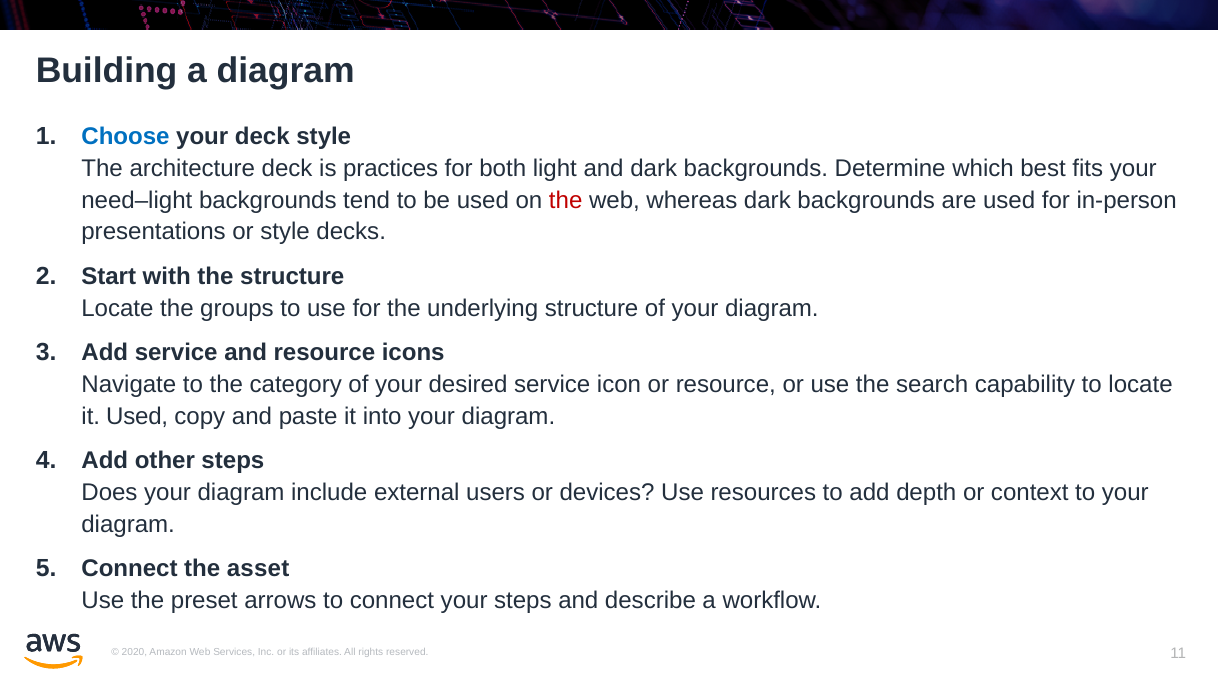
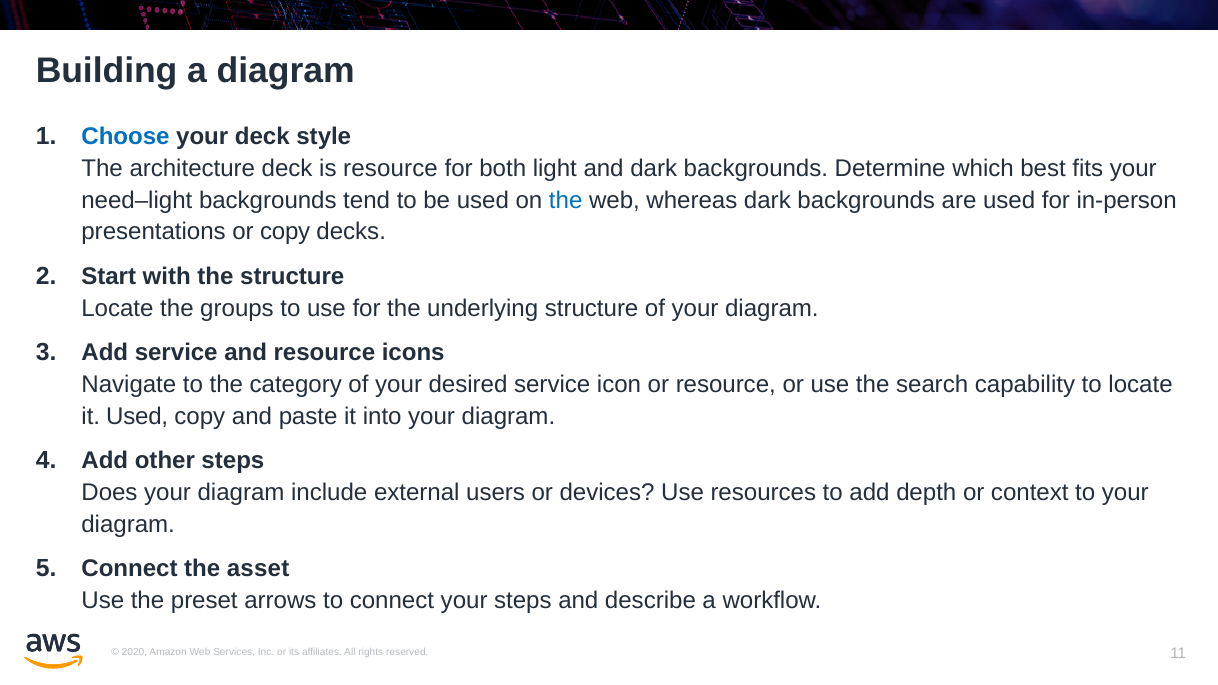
is practices: practices -> resource
the at (566, 200) colour: red -> blue
or style: style -> copy
